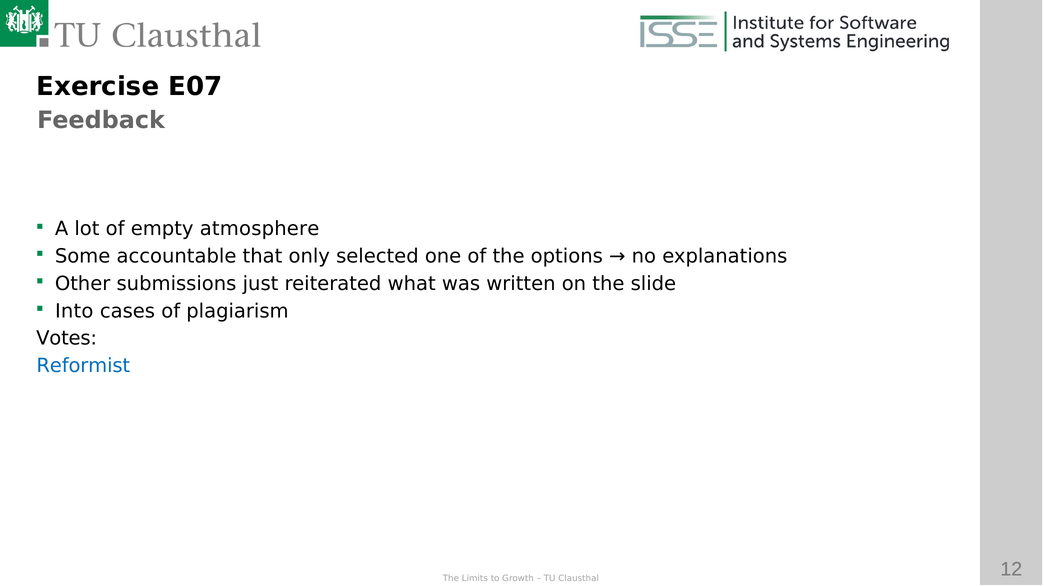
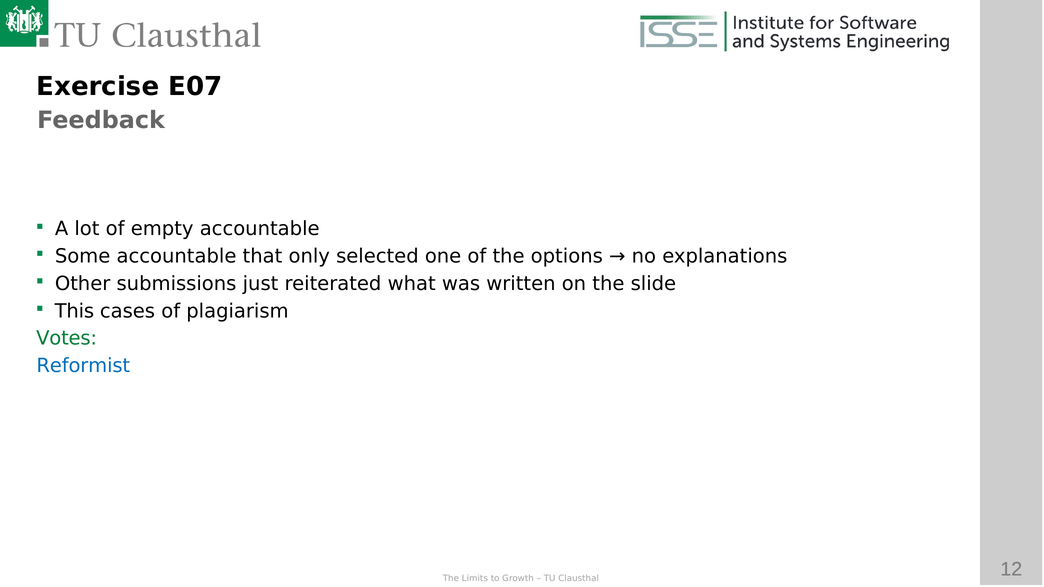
empty atmosphere: atmosphere -> accountable
Into: Into -> This
Votes colour: black -> green
